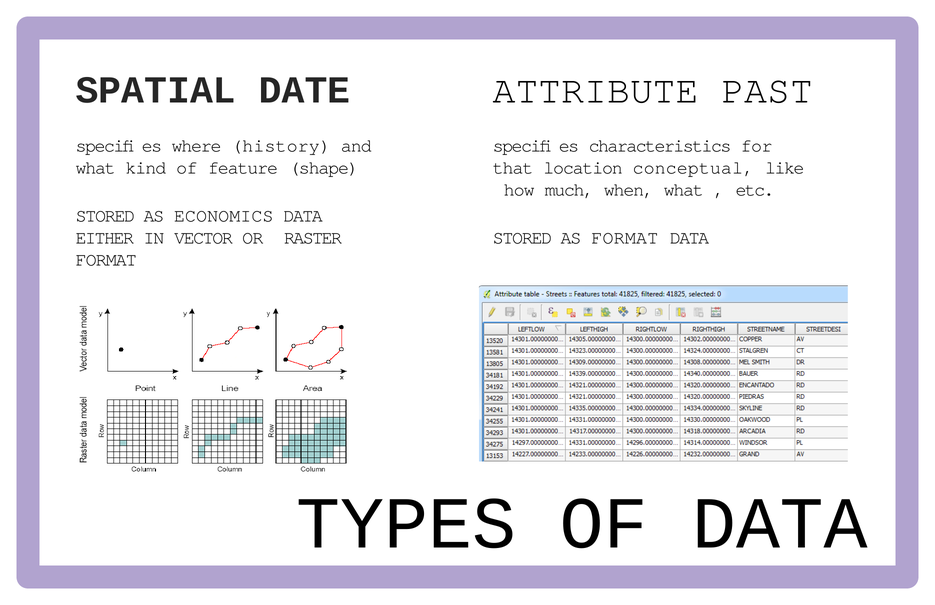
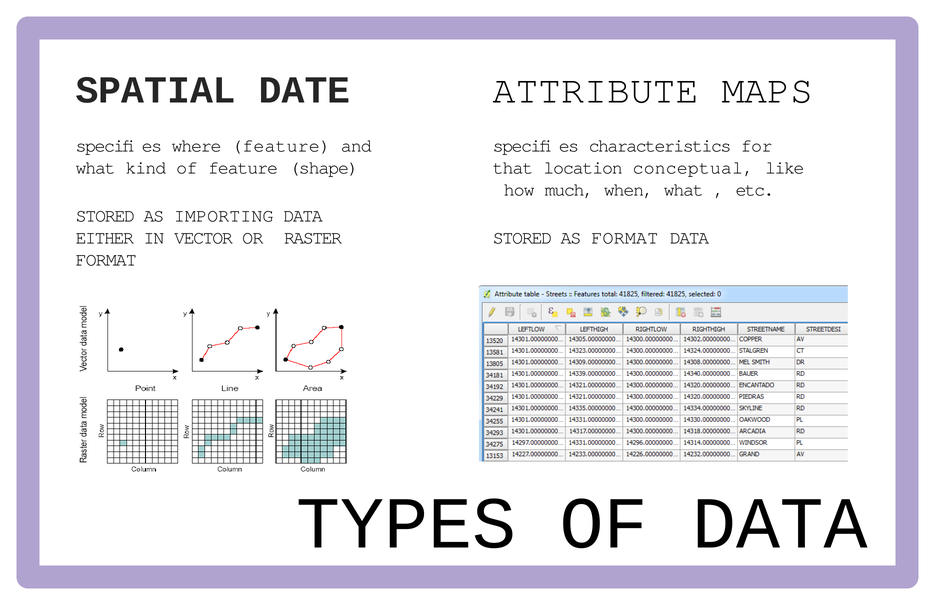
PAST: PAST -> MAPS
where history: history -> feature
ECONOMICS: ECONOMICS -> IMPORTING
